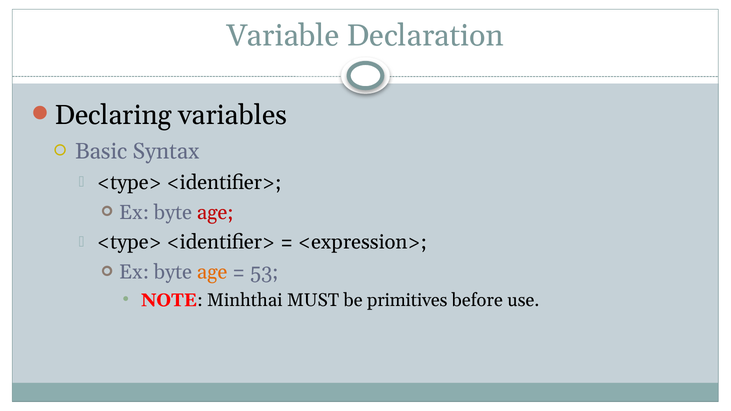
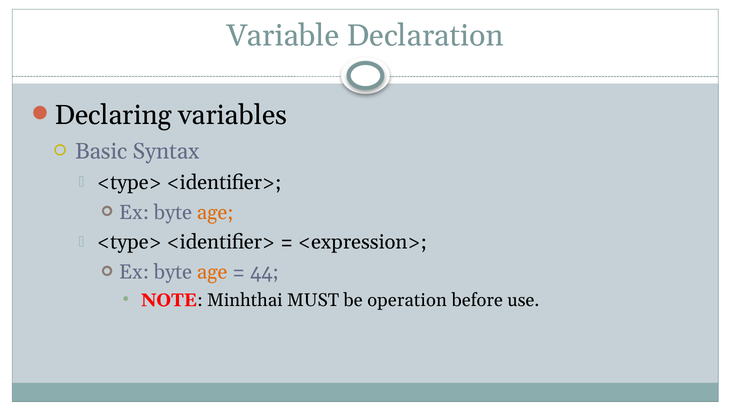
age at (215, 212) colour: red -> orange
53: 53 -> 44
primitives: primitives -> operation
